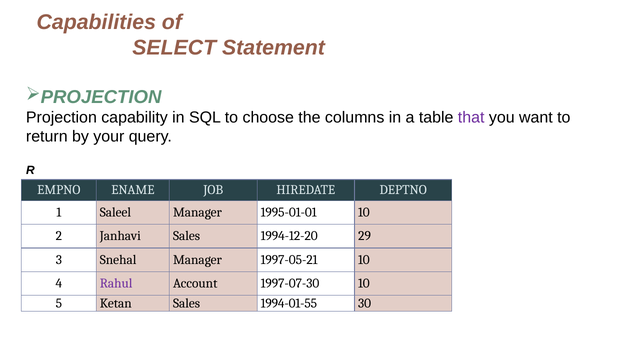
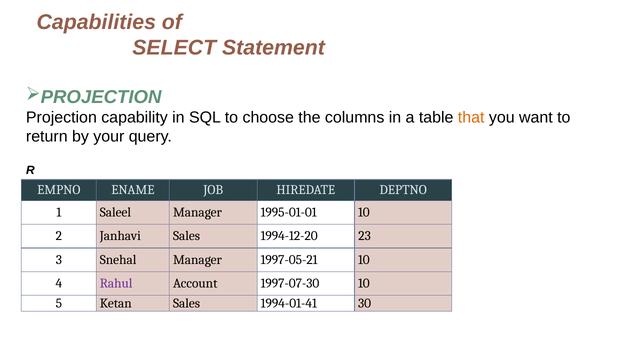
that colour: purple -> orange
29: 29 -> 23
1994-01-55: 1994-01-55 -> 1994-01-41
